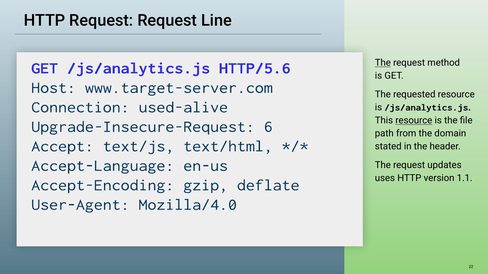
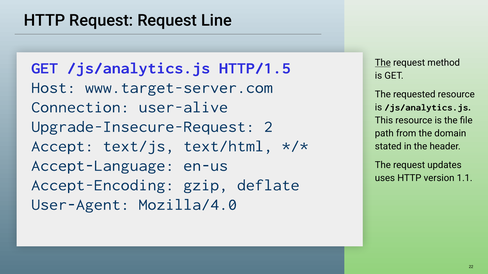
HTTP/5.6: HTTP/5.6 -> HTTP/1.5
used-alive: used-alive -> user-alive
resource at (414, 121) underline: present -> none
6: 6 -> 2
